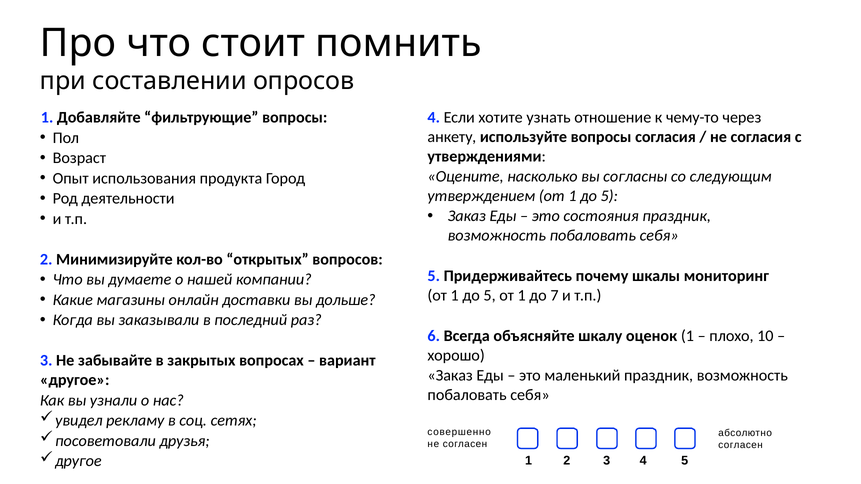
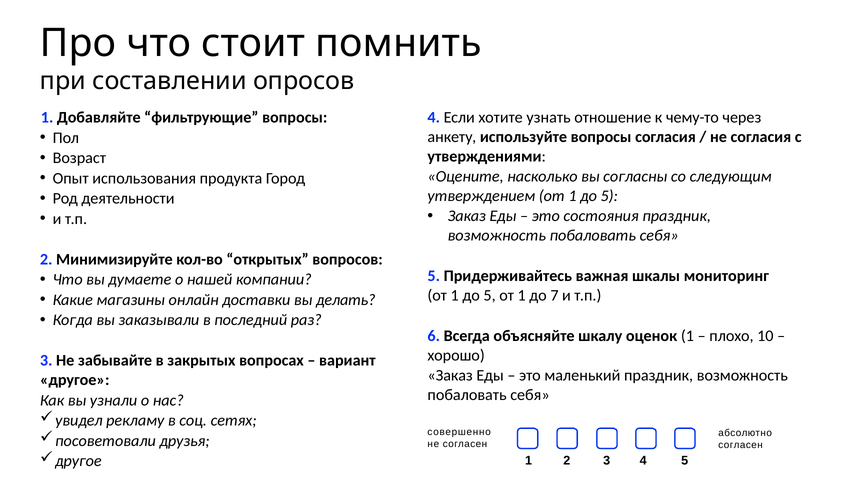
почему: почему -> важная
дольше: дольше -> делать
